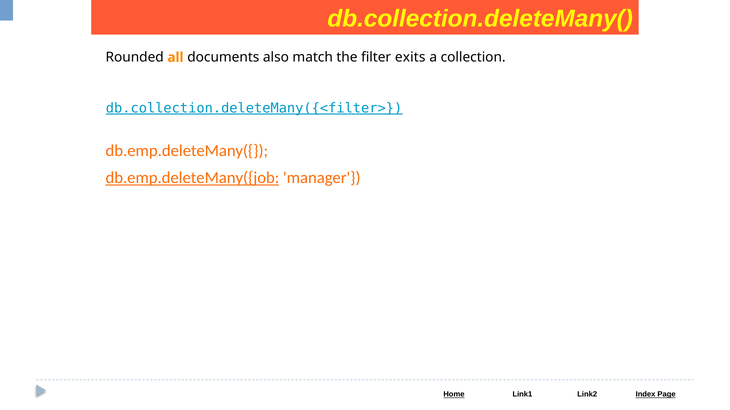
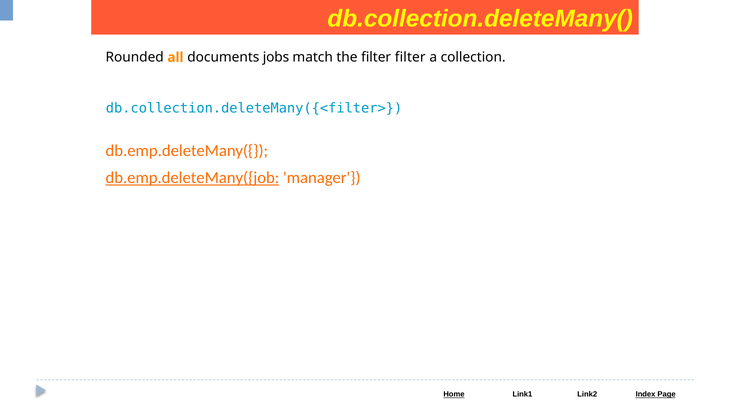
also: also -> jobs
filter exits: exits -> filter
db.collection.deleteMany({<filter> underline: present -> none
